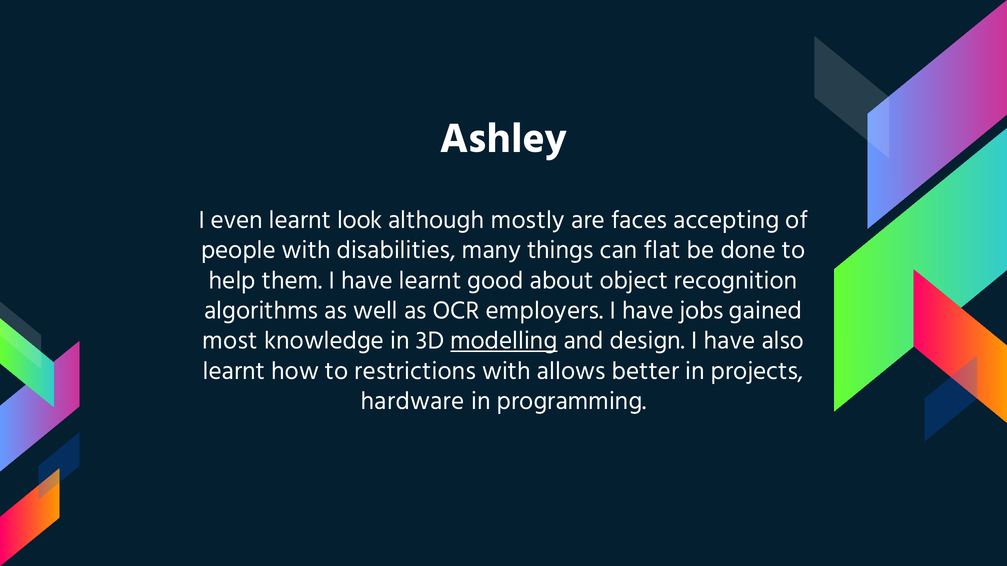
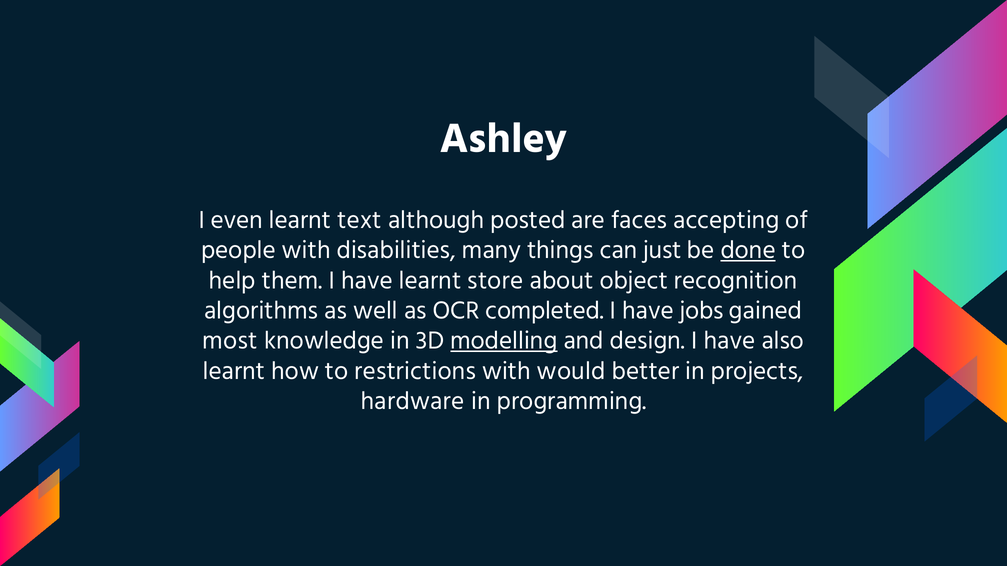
look: look -> text
mostly: mostly -> posted
flat: flat -> just
done underline: none -> present
good: good -> store
employers: employers -> completed
allows: allows -> would
